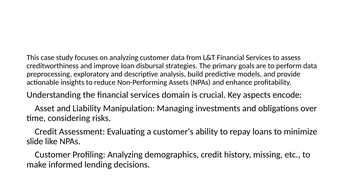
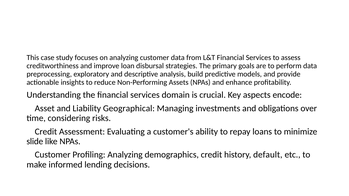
Manipulation: Manipulation -> Geographical
missing: missing -> default
